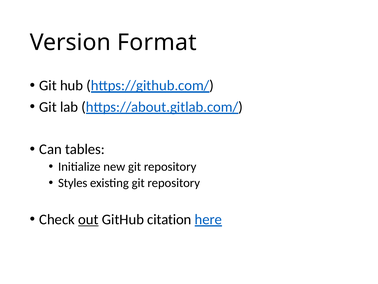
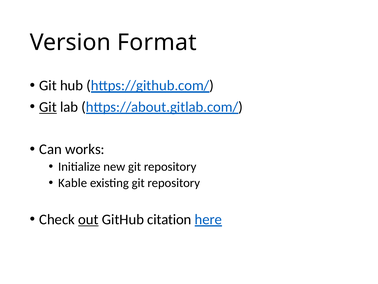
Git at (48, 107) underline: none -> present
tables: tables -> works
Styles: Styles -> Kable
